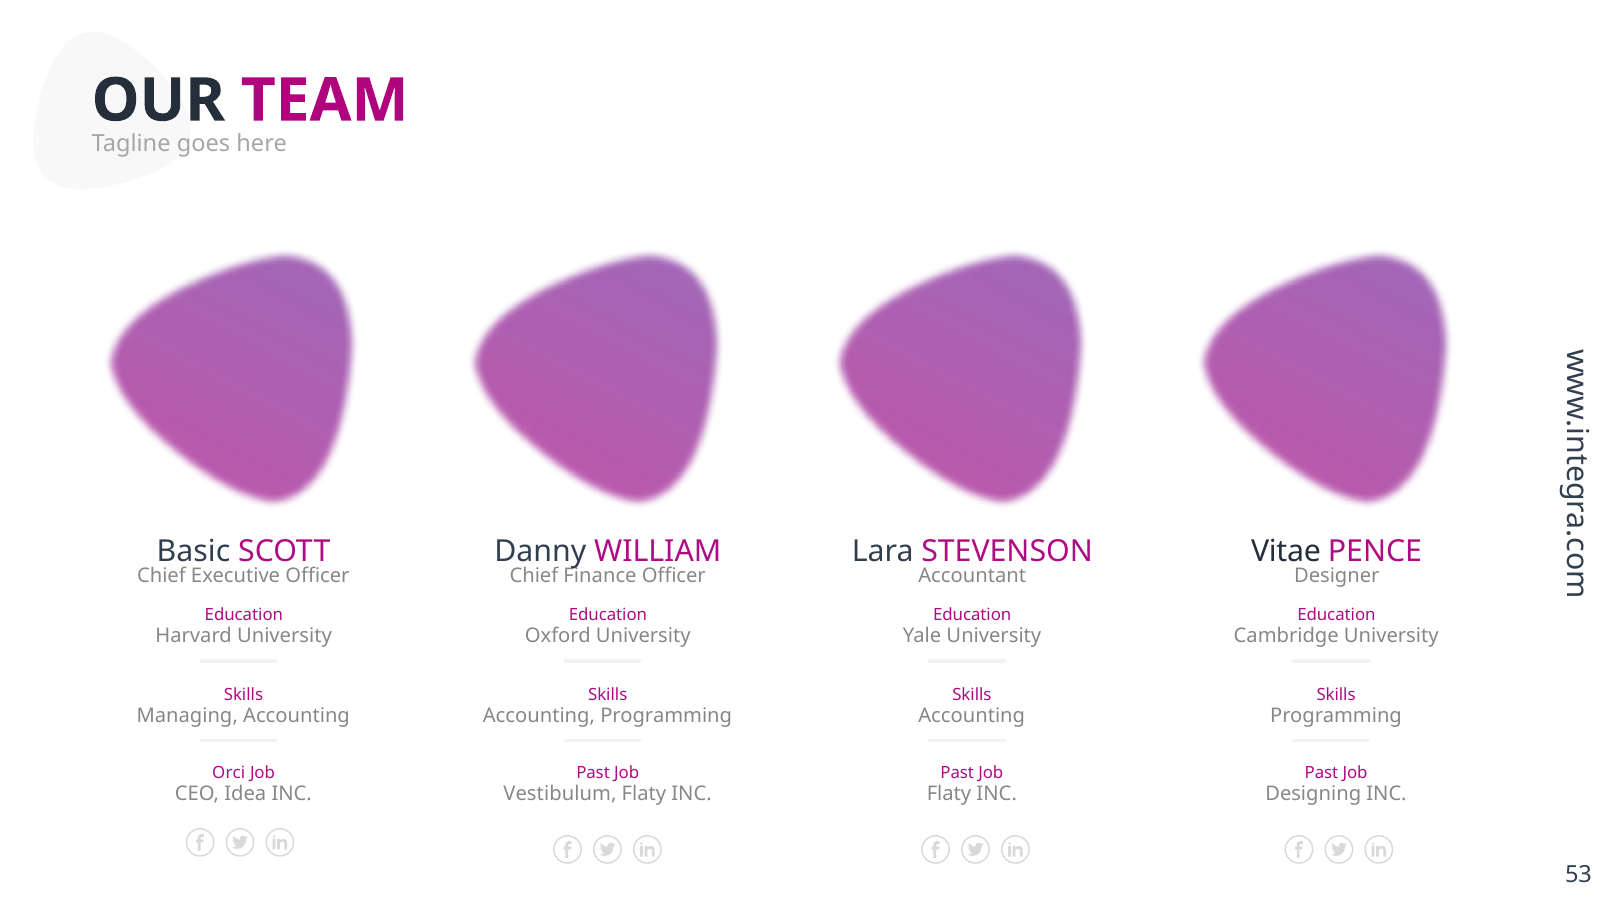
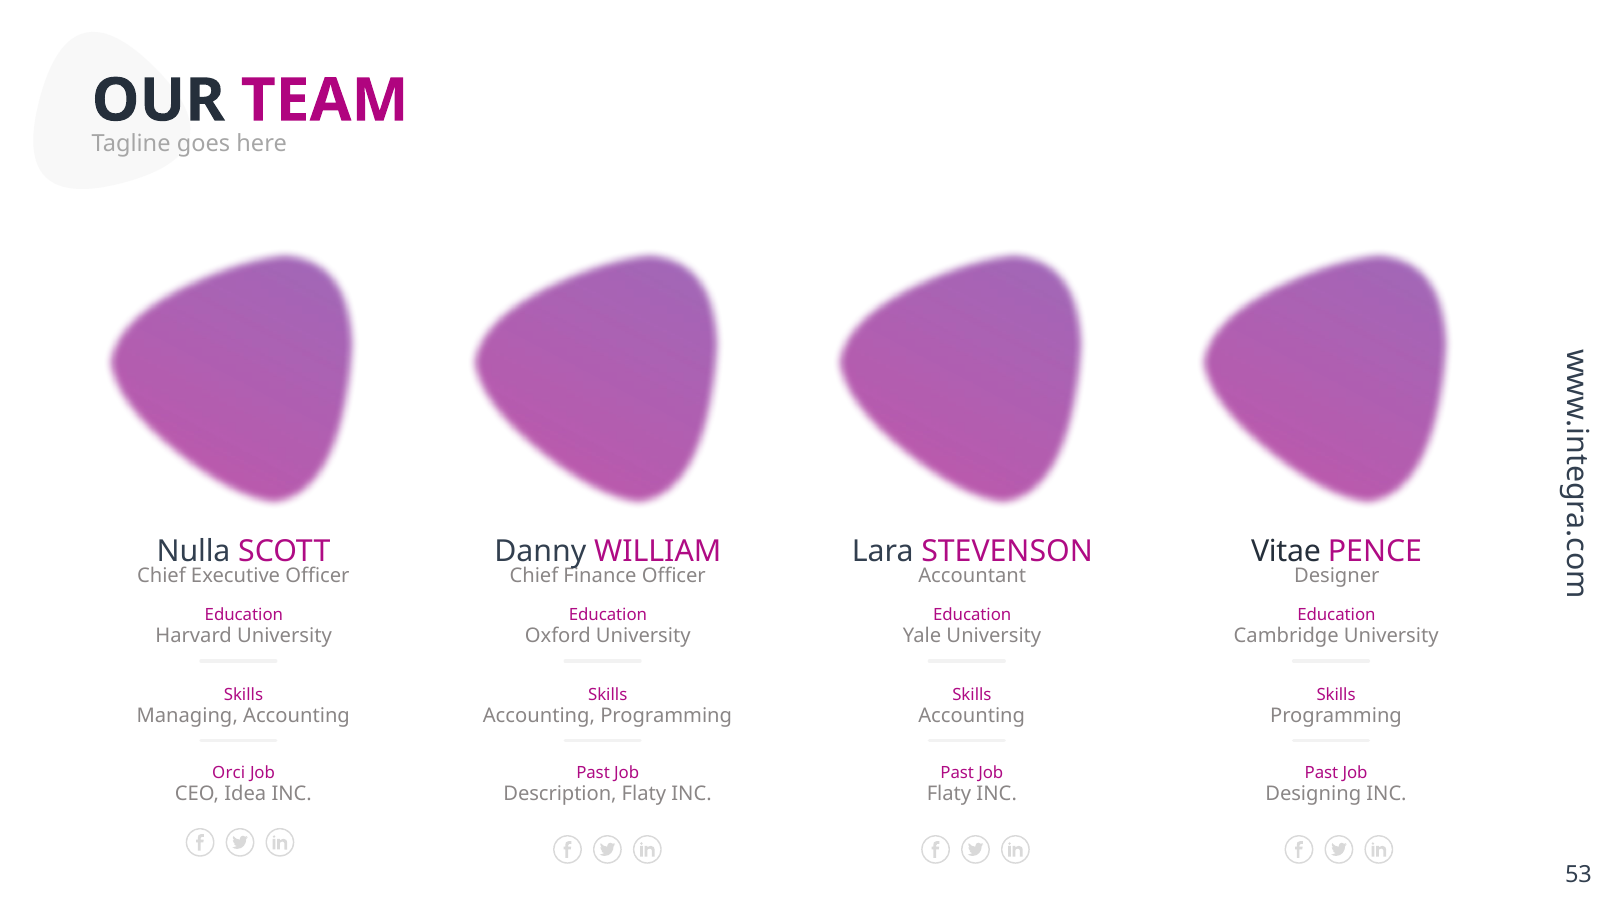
Basic: Basic -> Nulla
Vestibulum: Vestibulum -> Description
